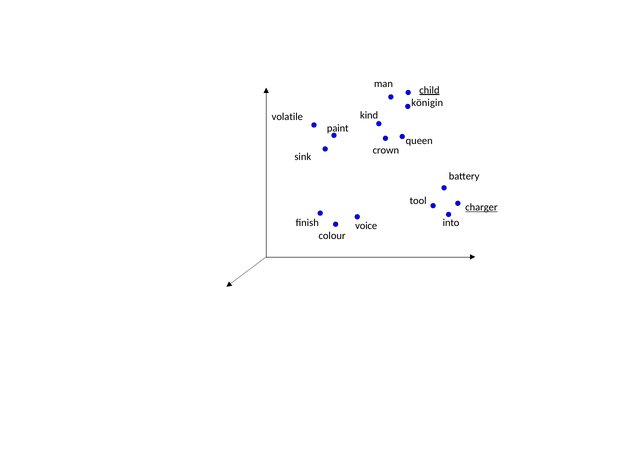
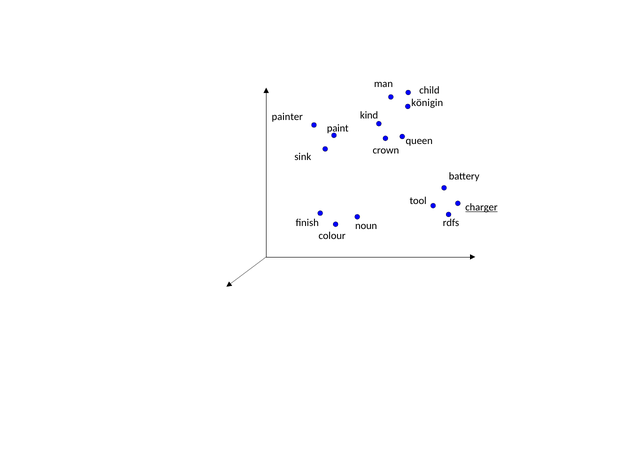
child underline: present -> none
volatile: volatile -> painter
into: into -> rdfs
voice: voice -> noun
